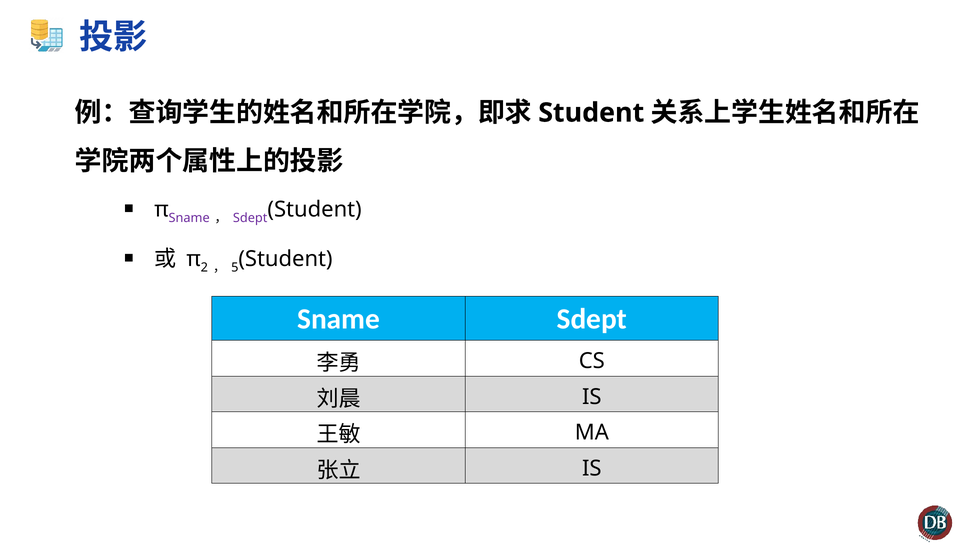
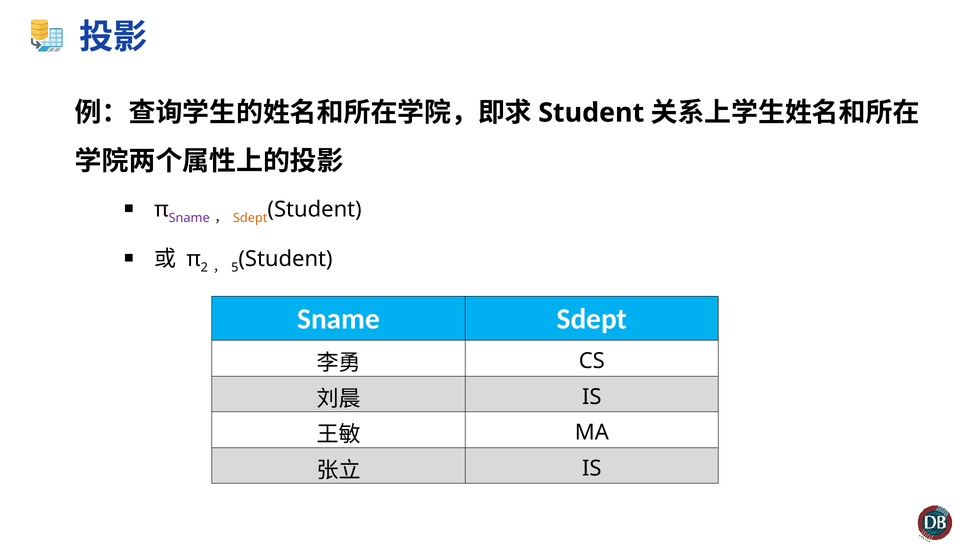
Sdept at (250, 218) colour: purple -> orange
